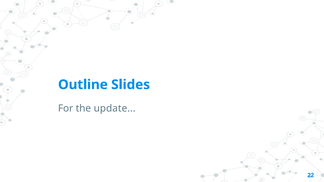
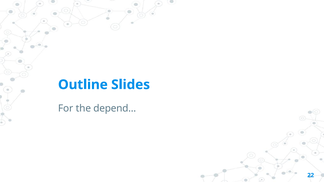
update: update -> depend
